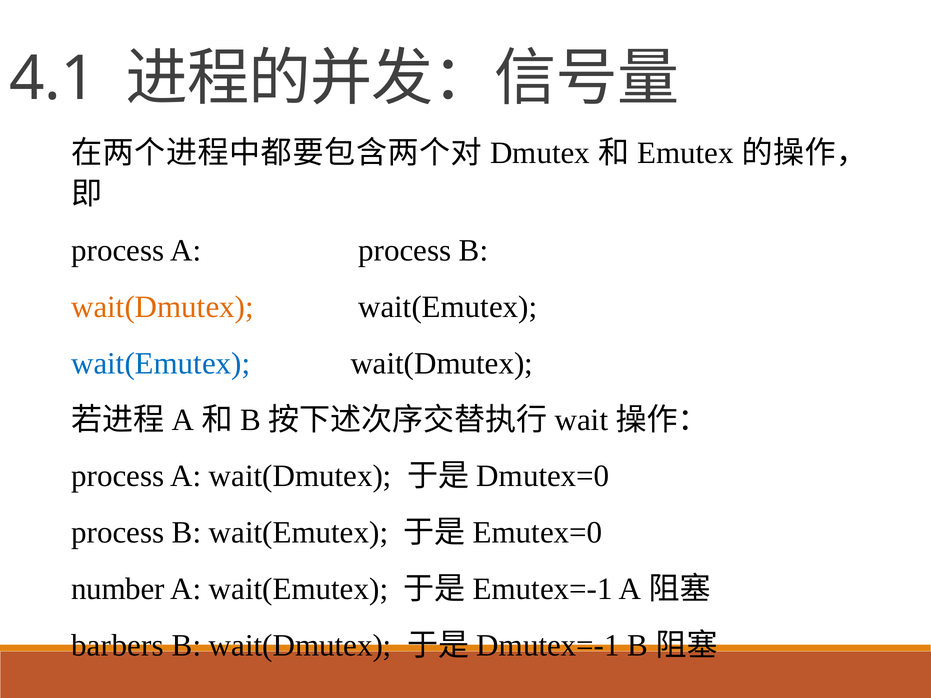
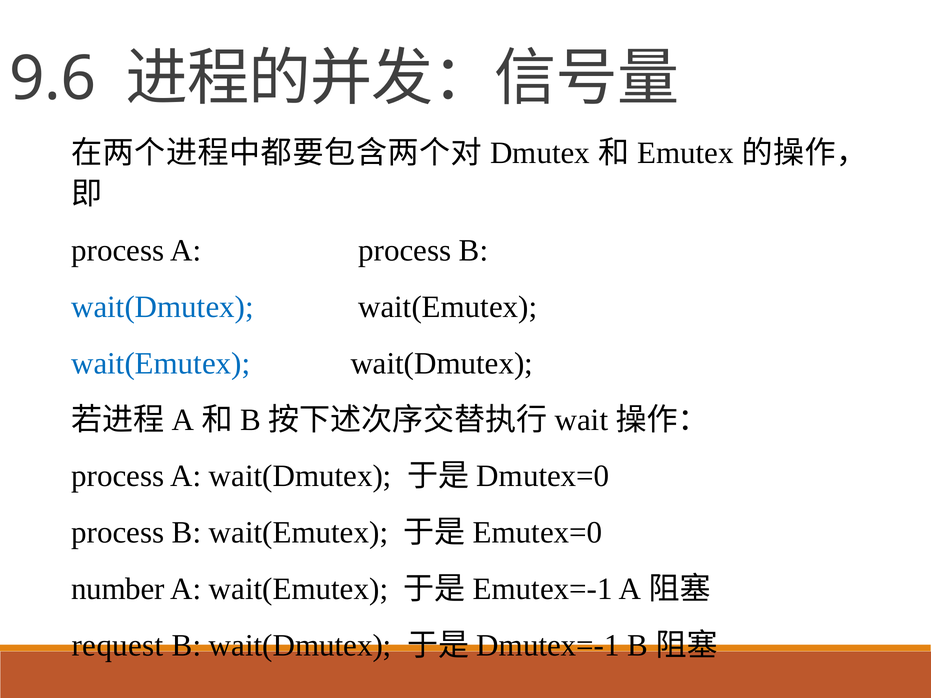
4.1: 4.1 -> 9.6
wait(Dmutex at (162, 307) colour: orange -> blue
barbers: barbers -> request
